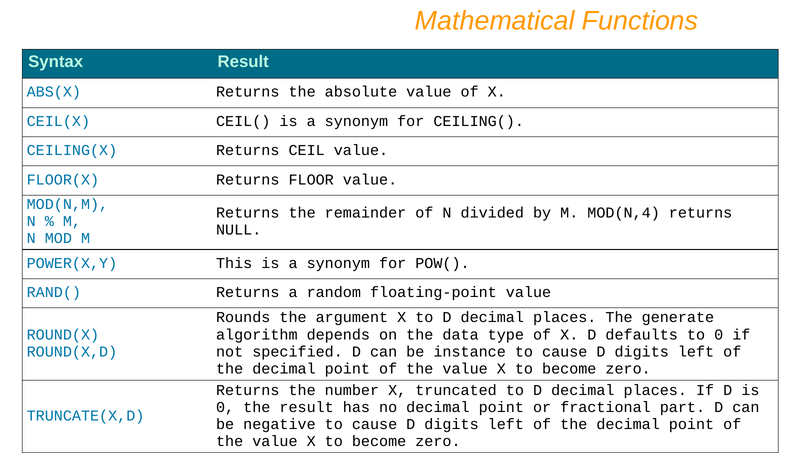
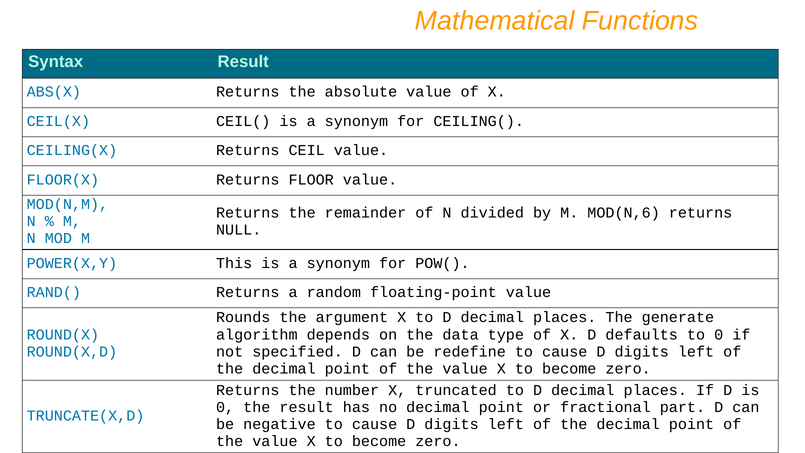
MOD(N,4: MOD(N,4 -> MOD(N,6
instance: instance -> redefine
